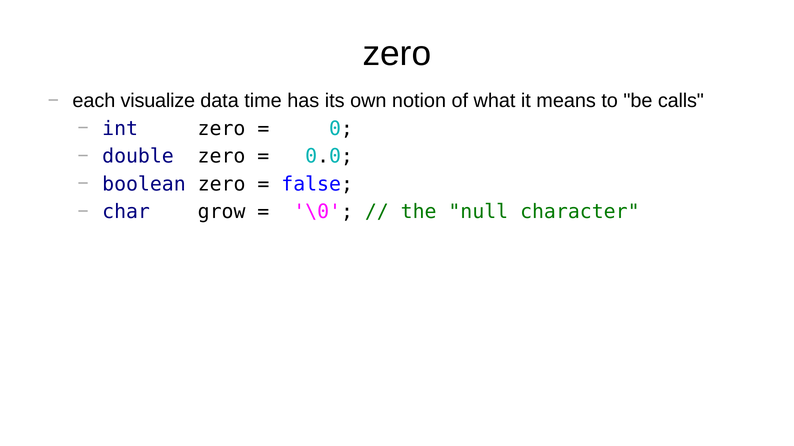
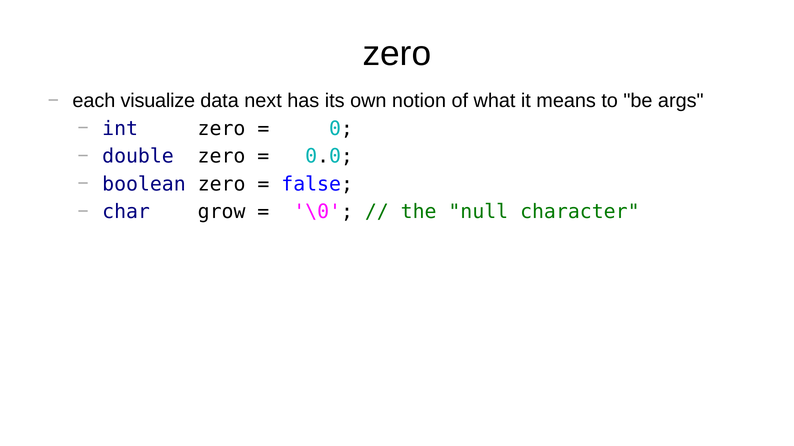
time: time -> next
calls: calls -> args
